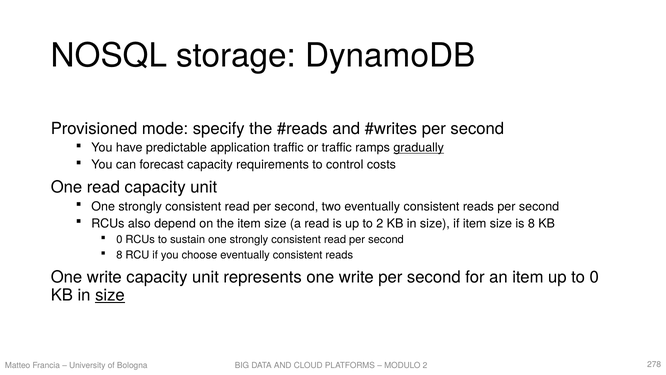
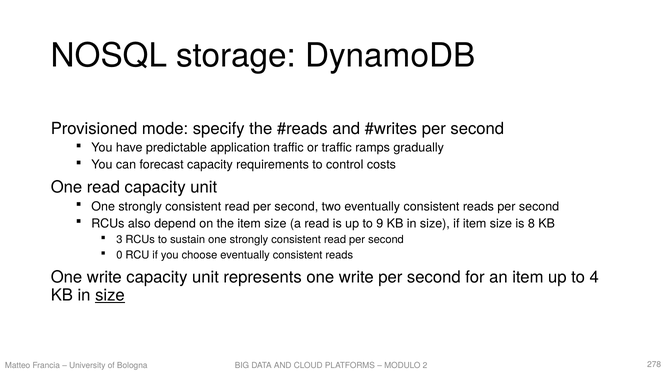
gradually underline: present -> none
to 2: 2 -> 9
0 at (119, 240): 0 -> 3
8 at (119, 255): 8 -> 0
to 0: 0 -> 4
